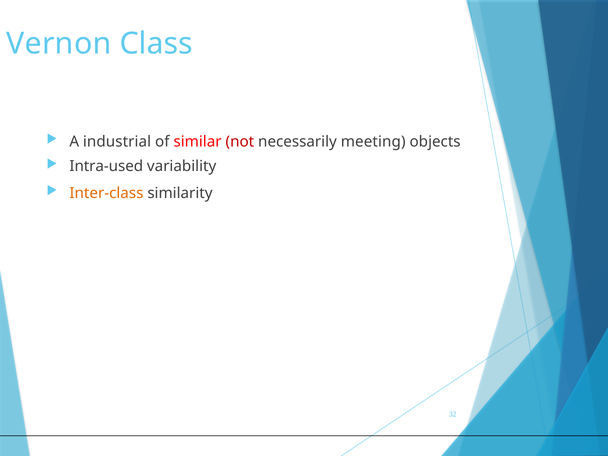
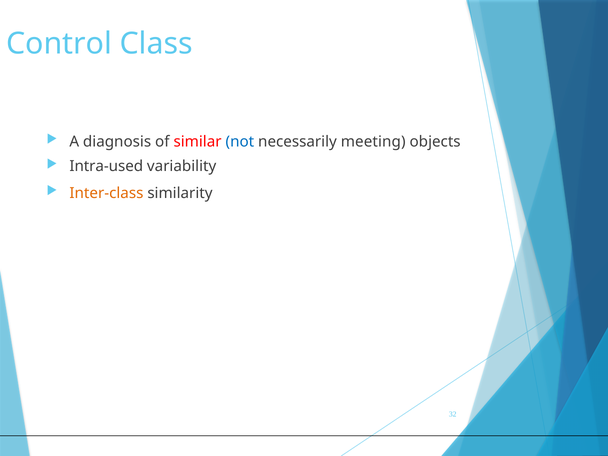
Vernon: Vernon -> Control
industrial: industrial -> diagnosis
not colour: red -> blue
